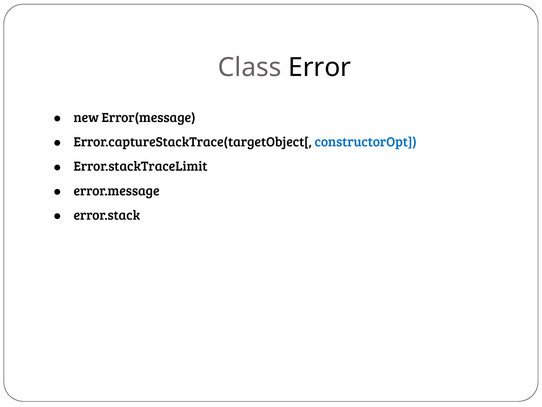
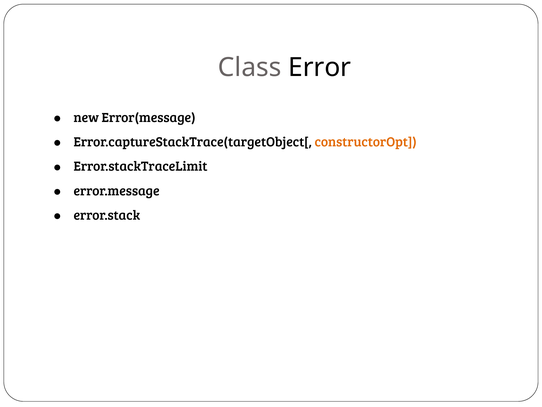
constructorOpt colour: blue -> orange
